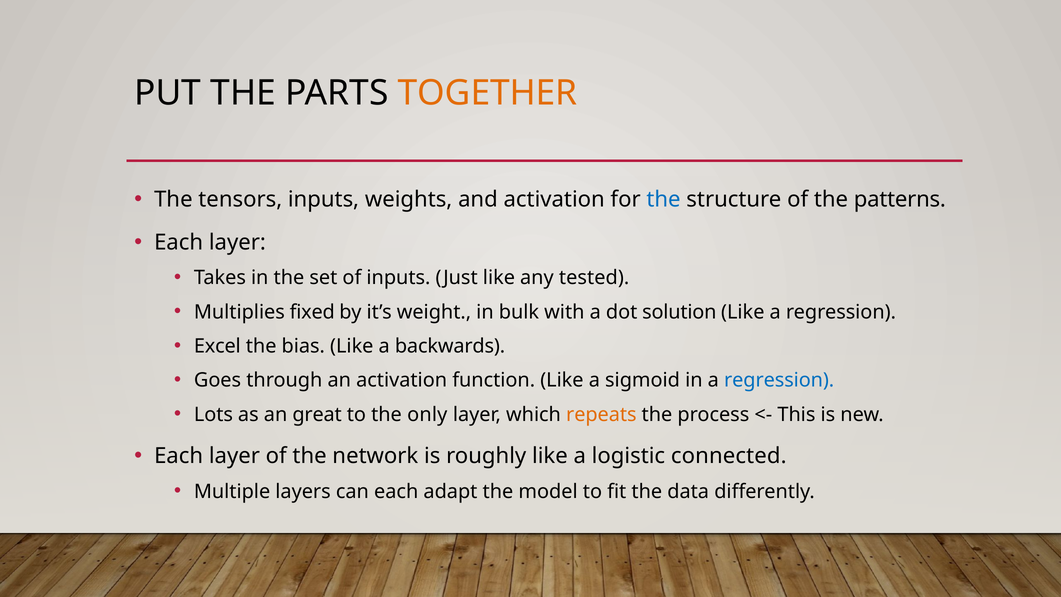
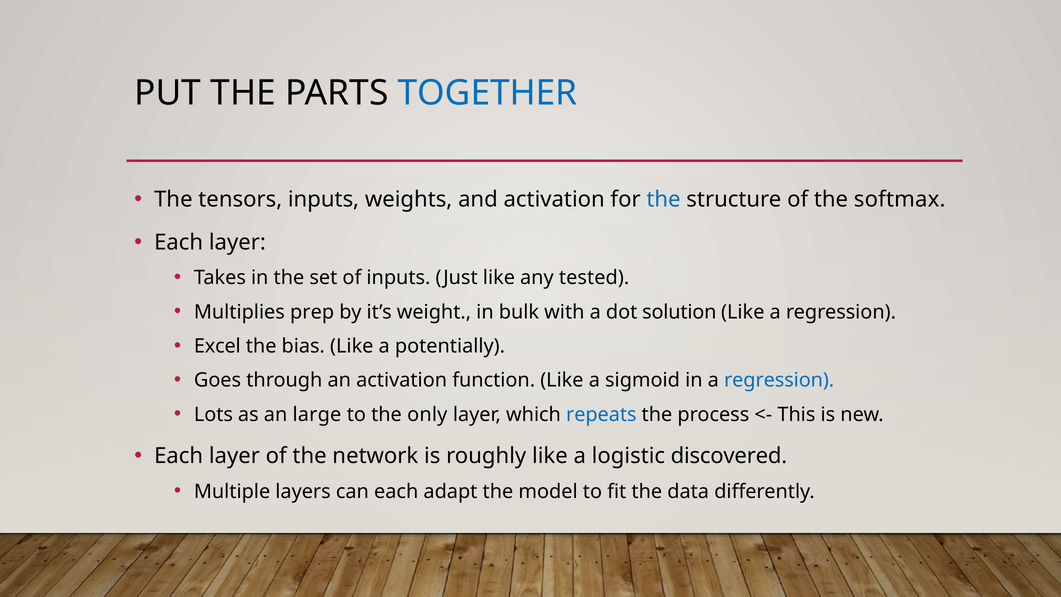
TOGETHER colour: orange -> blue
patterns: patterns -> softmax
fixed: fixed -> prep
backwards: backwards -> potentially
great: great -> large
repeats colour: orange -> blue
connected: connected -> discovered
